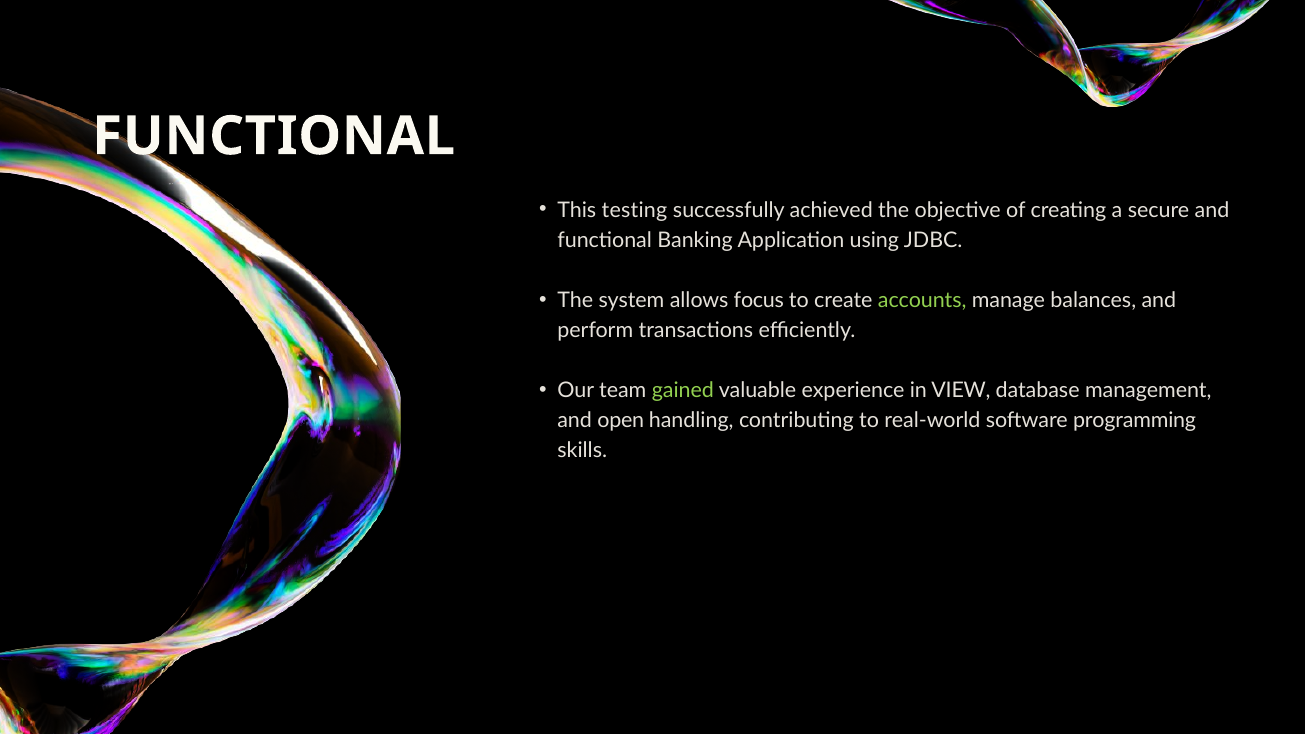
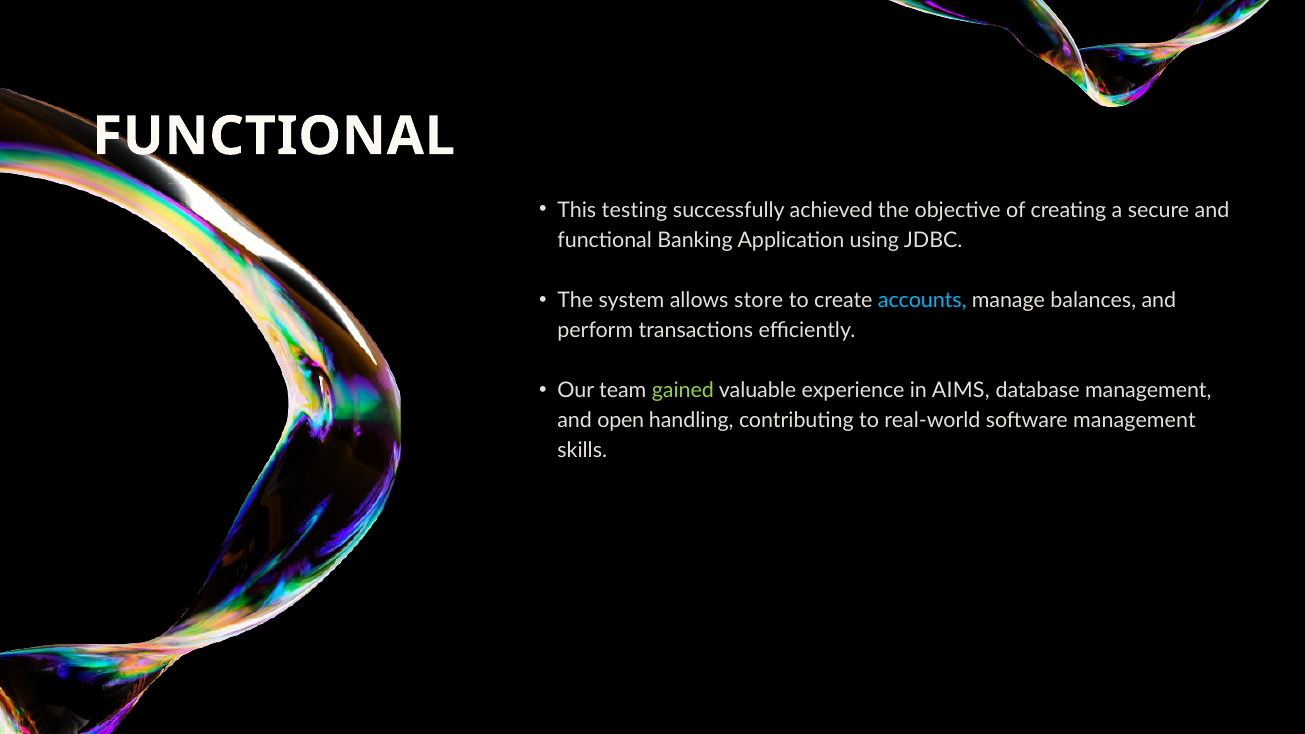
focus: focus -> store
accounts colour: light green -> light blue
VIEW: VIEW -> AIMS
software programming: programming -> management
